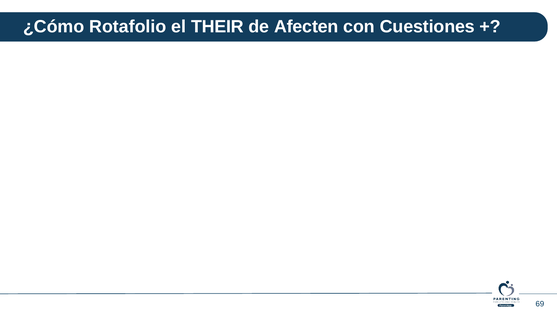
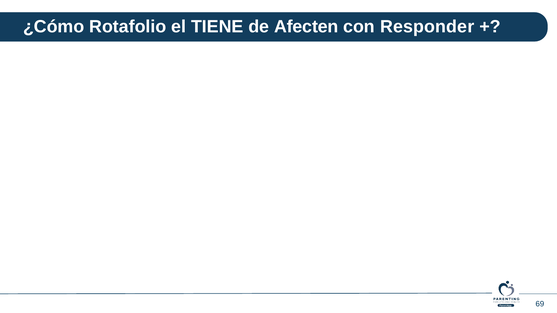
THEIR: THEIR -> TIENE
Cuestiones: Cuestiones -> Responder
